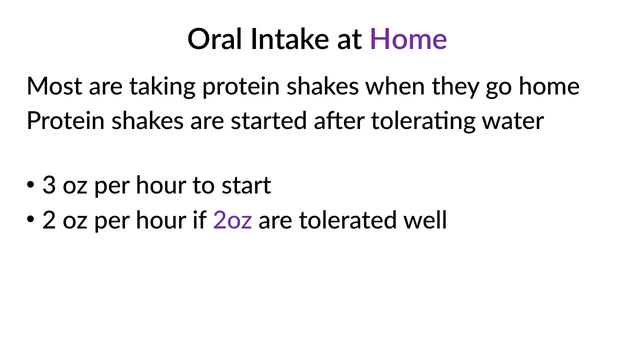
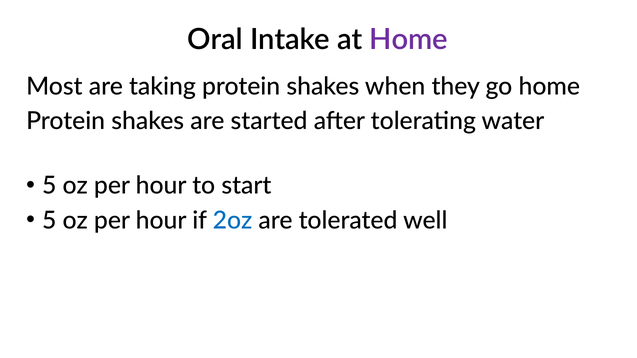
3 at (49, 186): 3 -> 5
2 at (49, 221): 2 -> 5
2oz colour: purple -> blue
